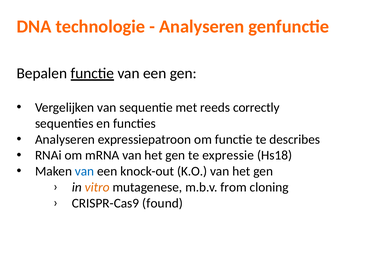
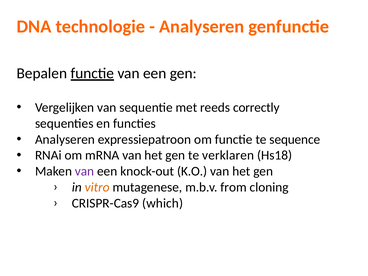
describes: describes -> sequence
expressie: expressie -> verklaren
van at (85, 171) colour: blue -> purple
found: found -> which
